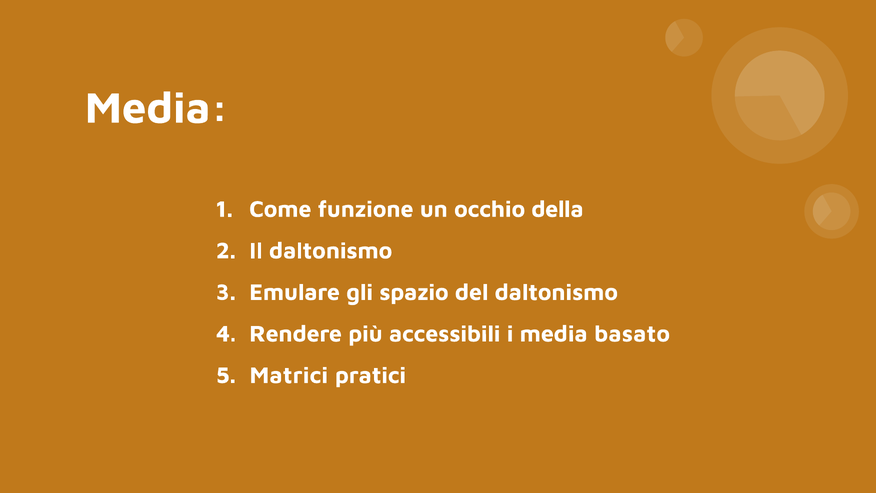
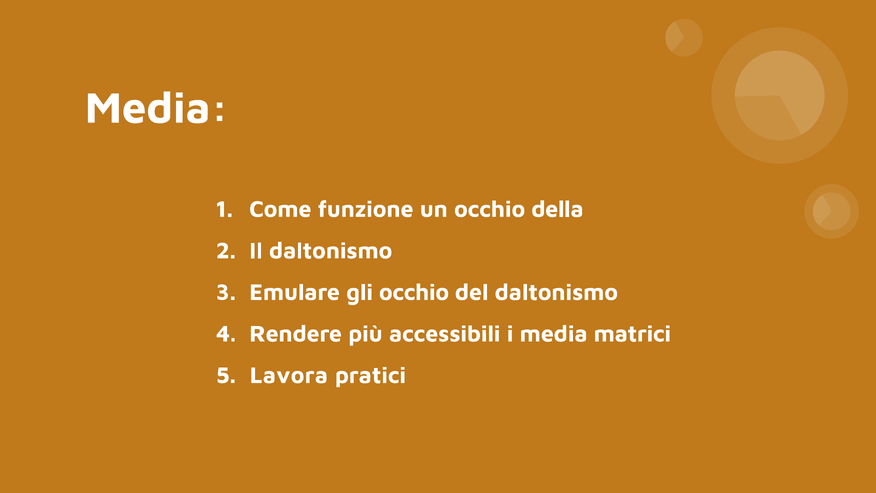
gli spazio: spazio -> occhio
basato: basato -> matrici
Matrici: Matrici -> Lavora
